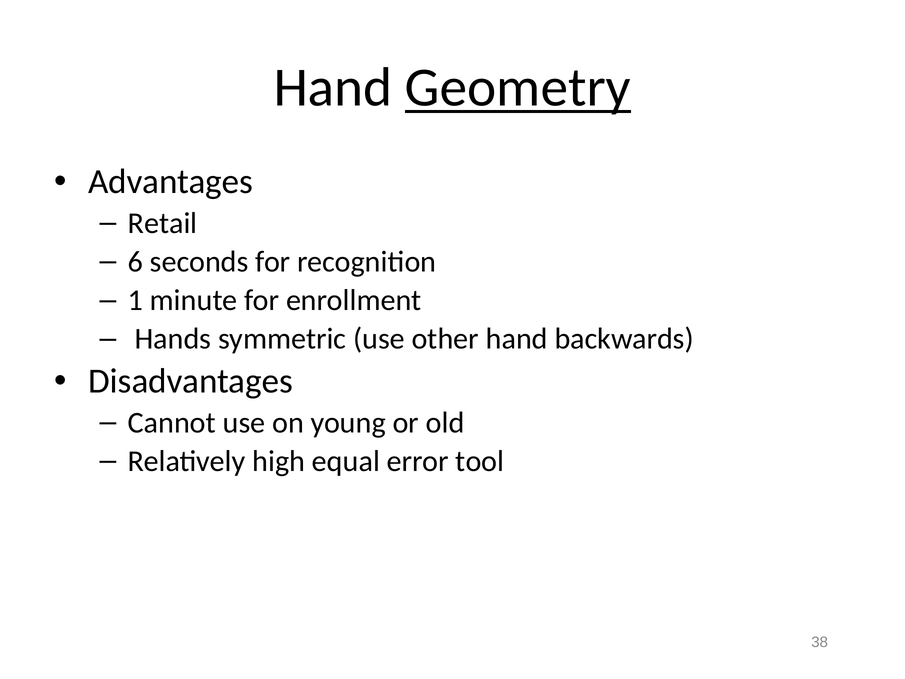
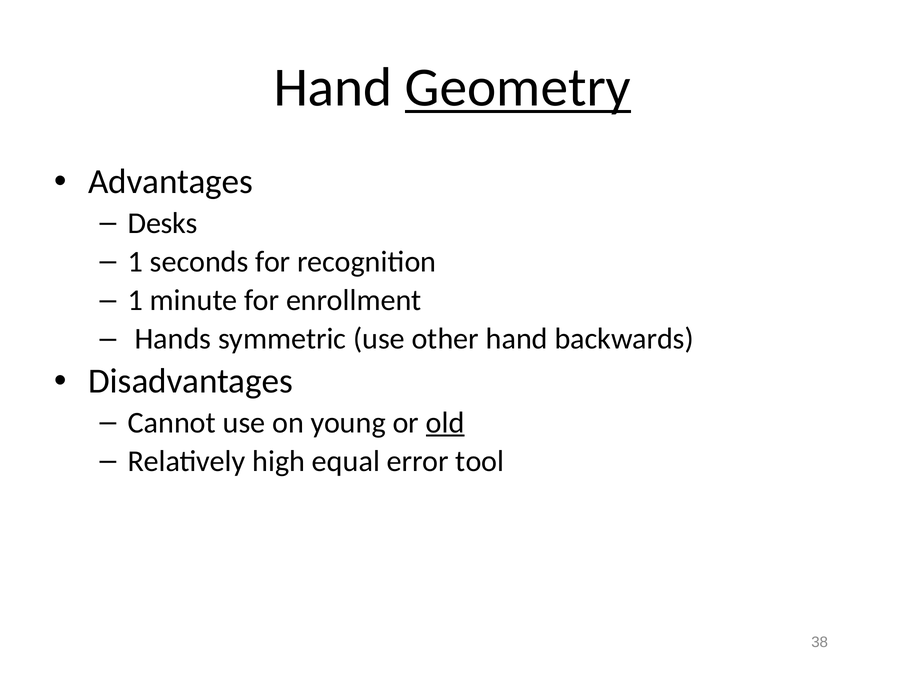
Retail: Retail -> Desks
6 at (135, 262): 6 -> 1
old underline: none -> present
